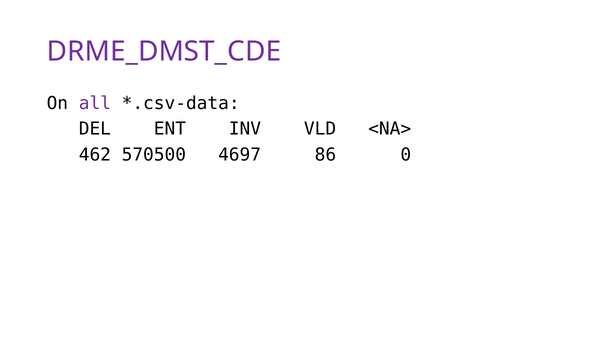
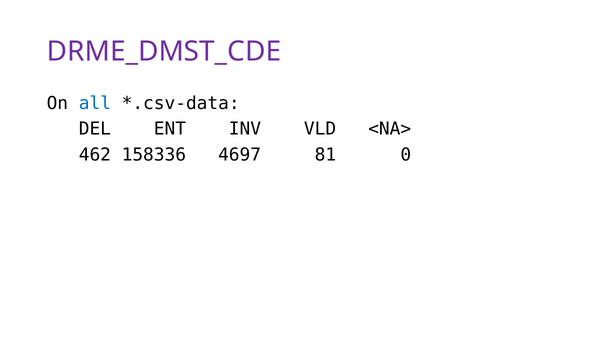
all colour: purple -> blue
570500: 570500 -> 158336
86: 86 -> 81
